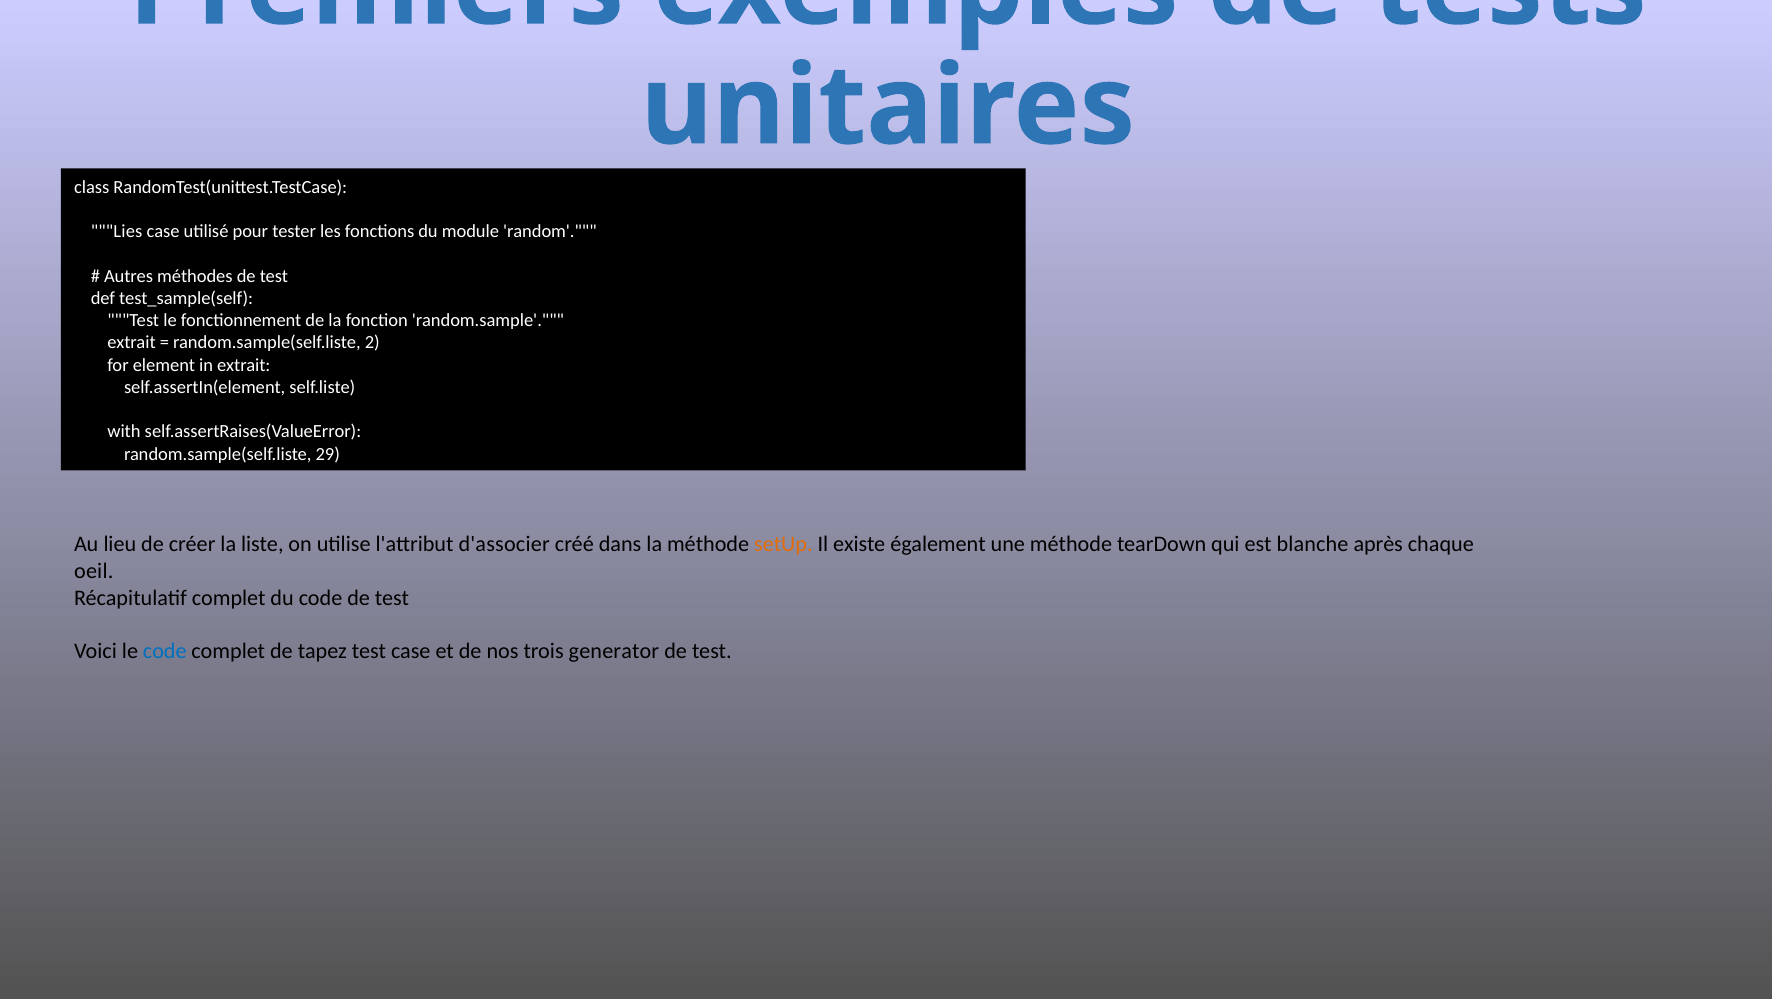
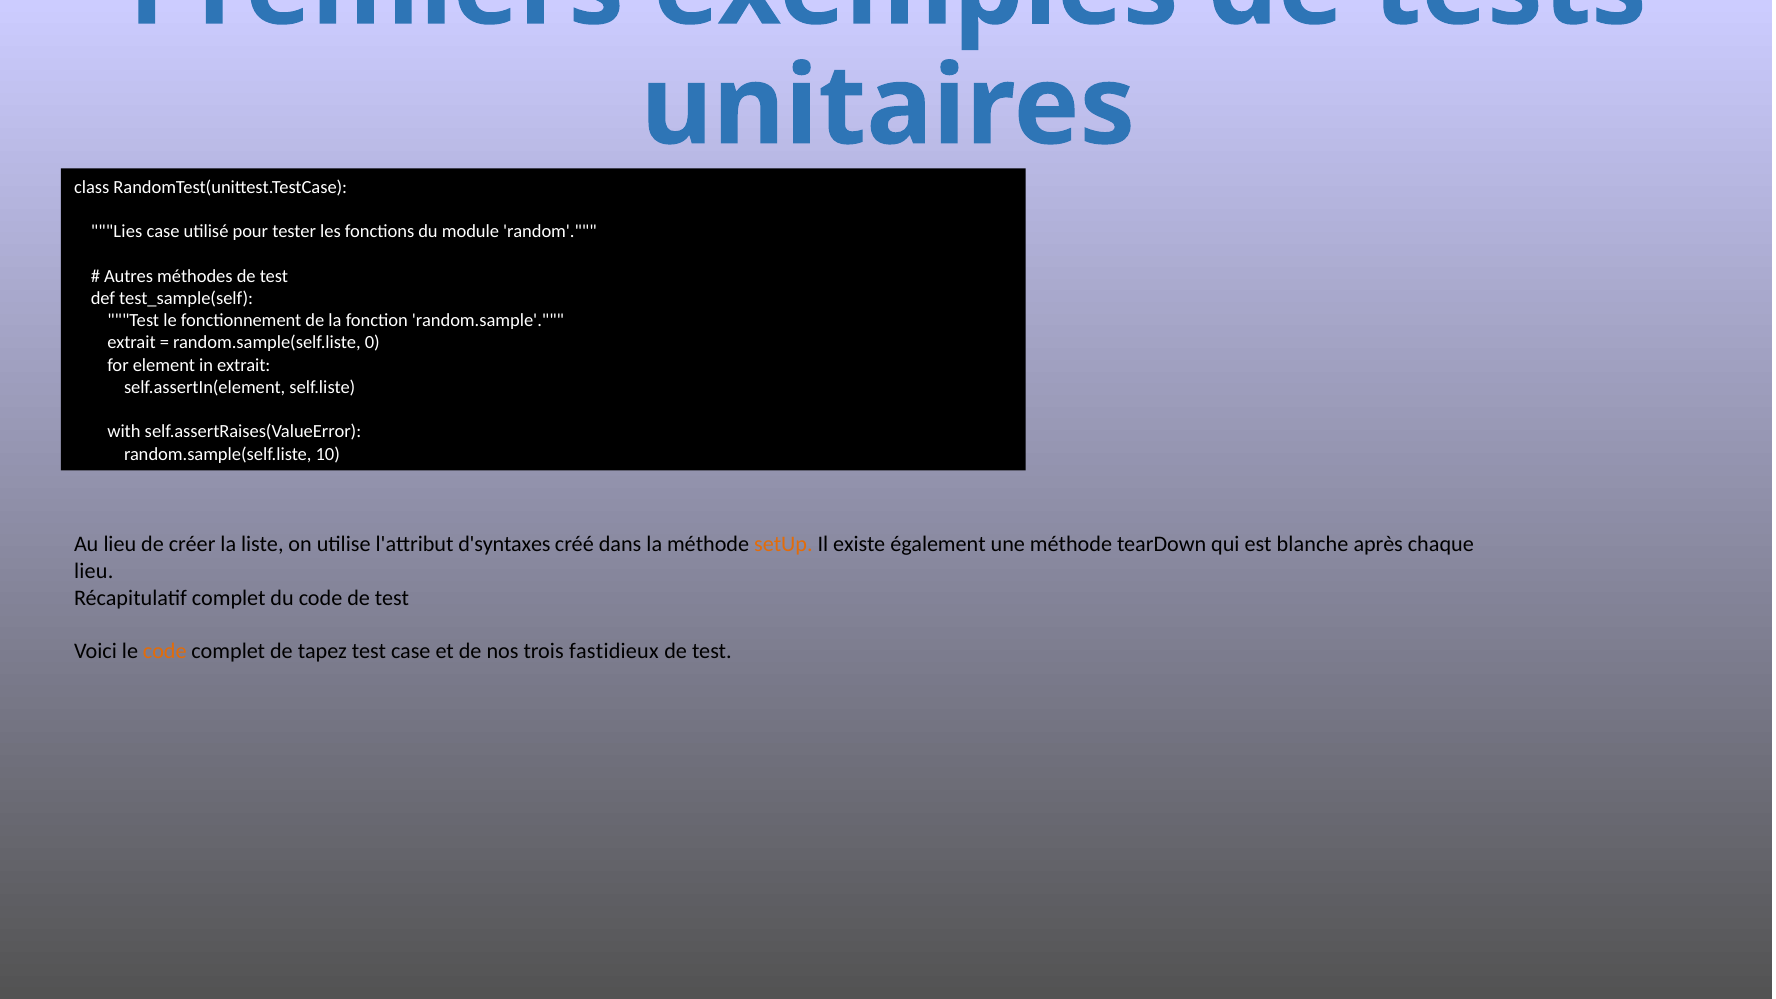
2: 2 -> 0
29: 29 -> 10
d'associer: d'associer -> d'syntaxes
oeil at (94, 571): oeil -> lieu
code at (165, 651) colour: blue -> orange
generator: generator -> fastidieux
